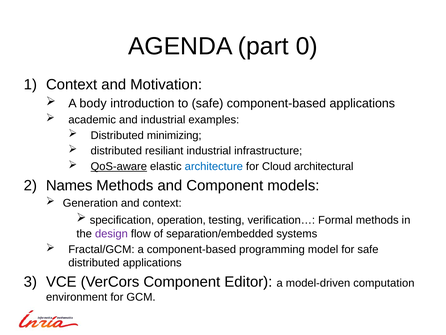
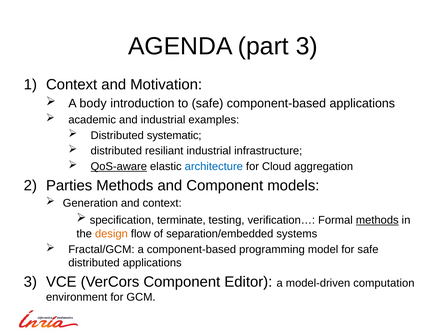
part 0: 0 -> 3
minimizing: minimizing -> systematic
architectural: architectural -> aggregation
Names: Names -> Parties
operation: operation -> terminate
methods at (377, 220) underline: none -> present
design colour: purple -> orange
